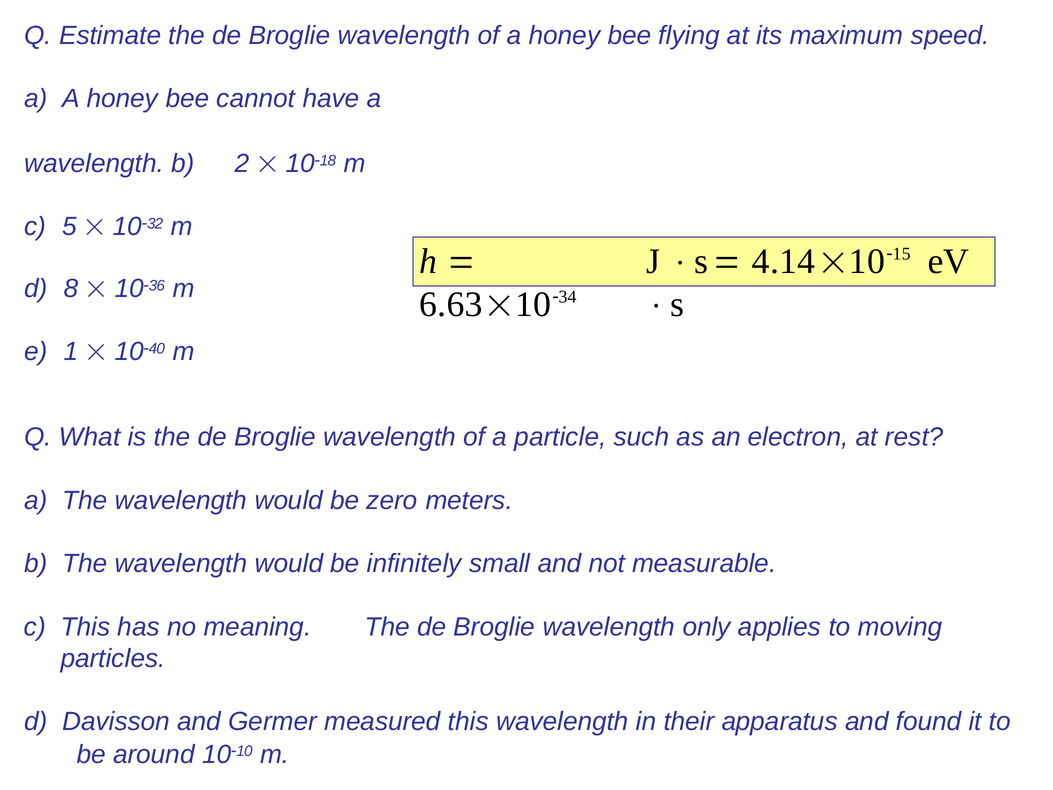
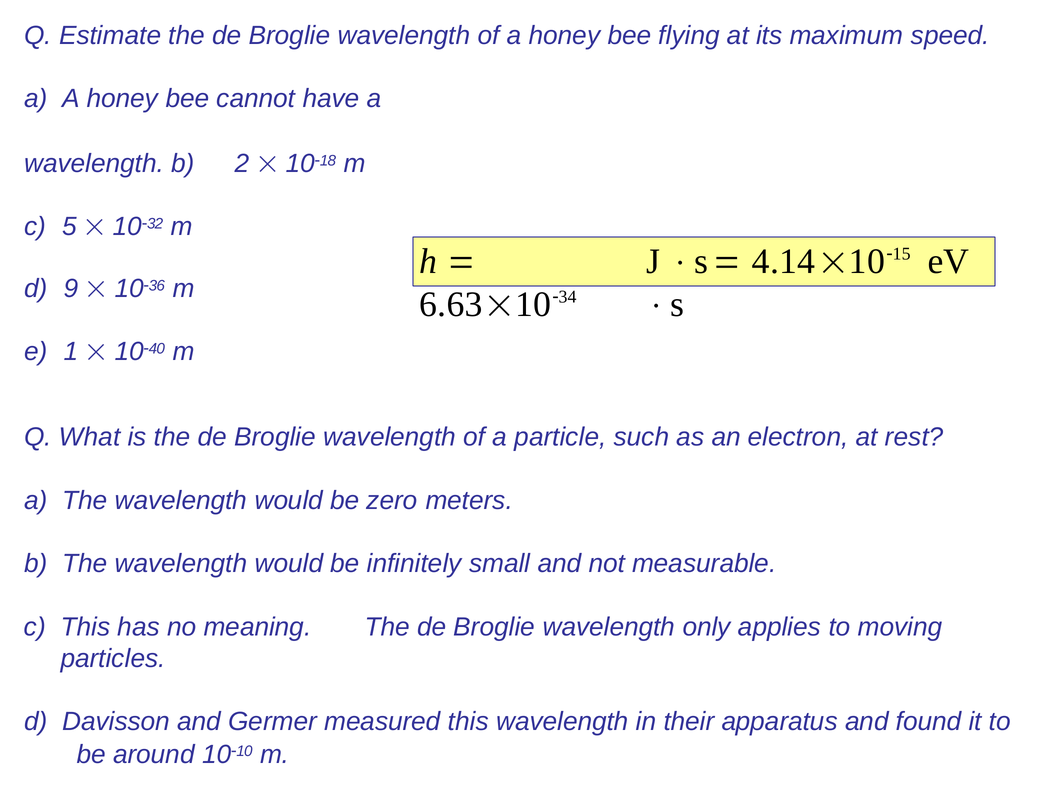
8: 8 -> 9
